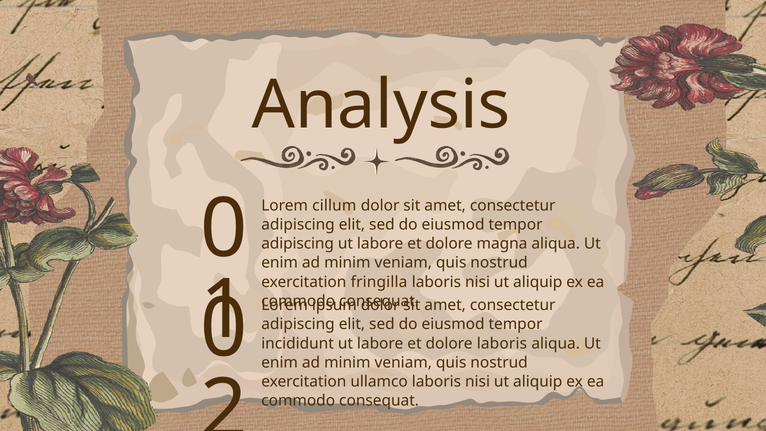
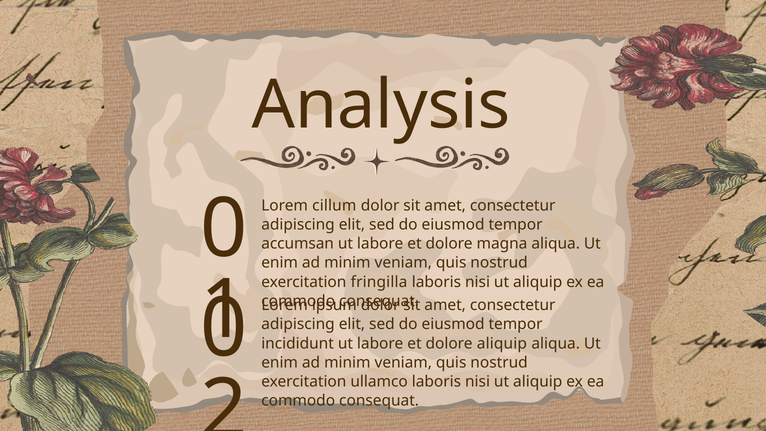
adipiscing at (298, 244): adipiscing -> accumsan
dolore laboris: laboris -> aliquip
